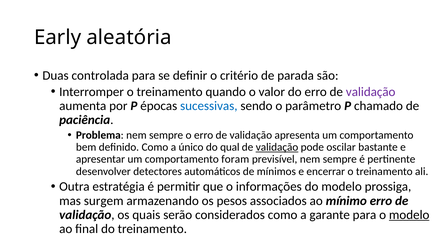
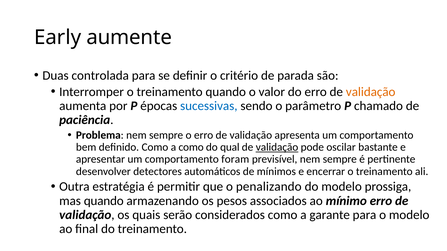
aleatória: aleatória -> aumente
validação at (371, 92) colour: purple -> orange
a único: único -> como
informações: informações -> penalizando
mas surgem: surgem -> quando
modelo at (409, 215) underline: present -> none
